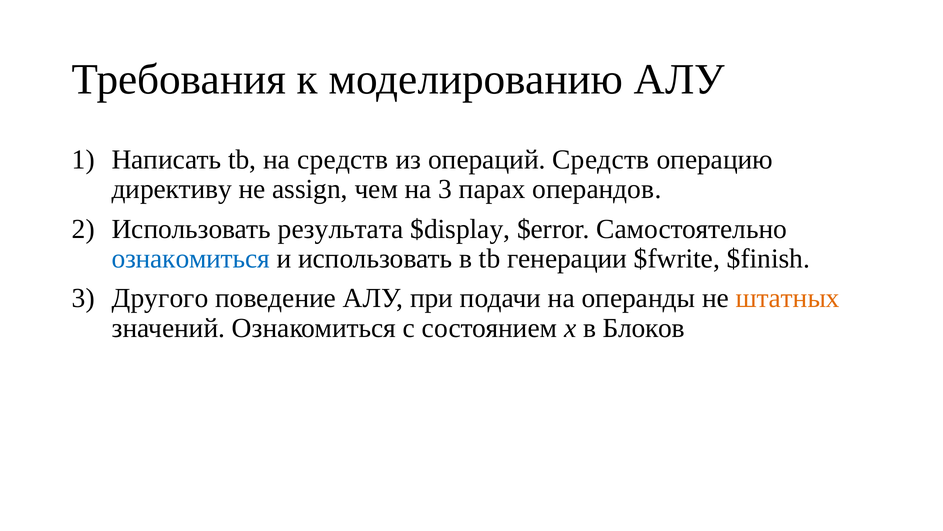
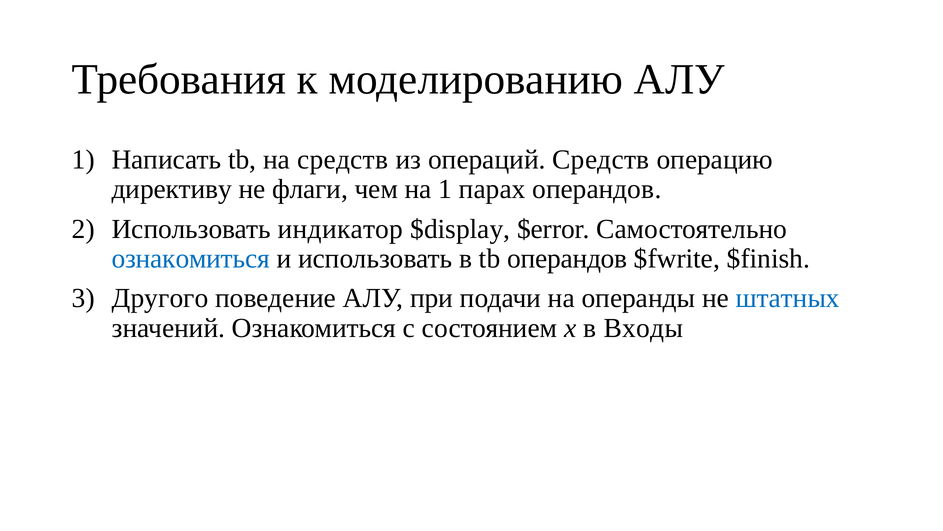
assign: assign -> флаги
на 3: 3 -> 1
результата: результата -> индикатор
tb генерации: генерации -> операндов
штатных colour: orange -> blue
Блоков: Блоков -> Входы
